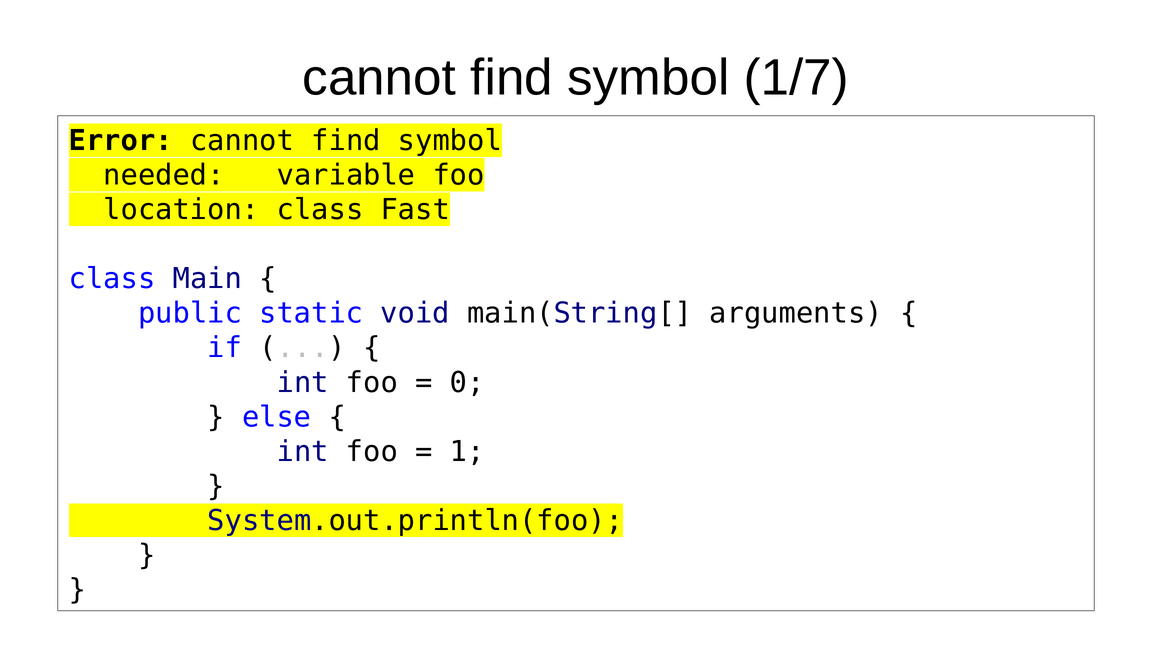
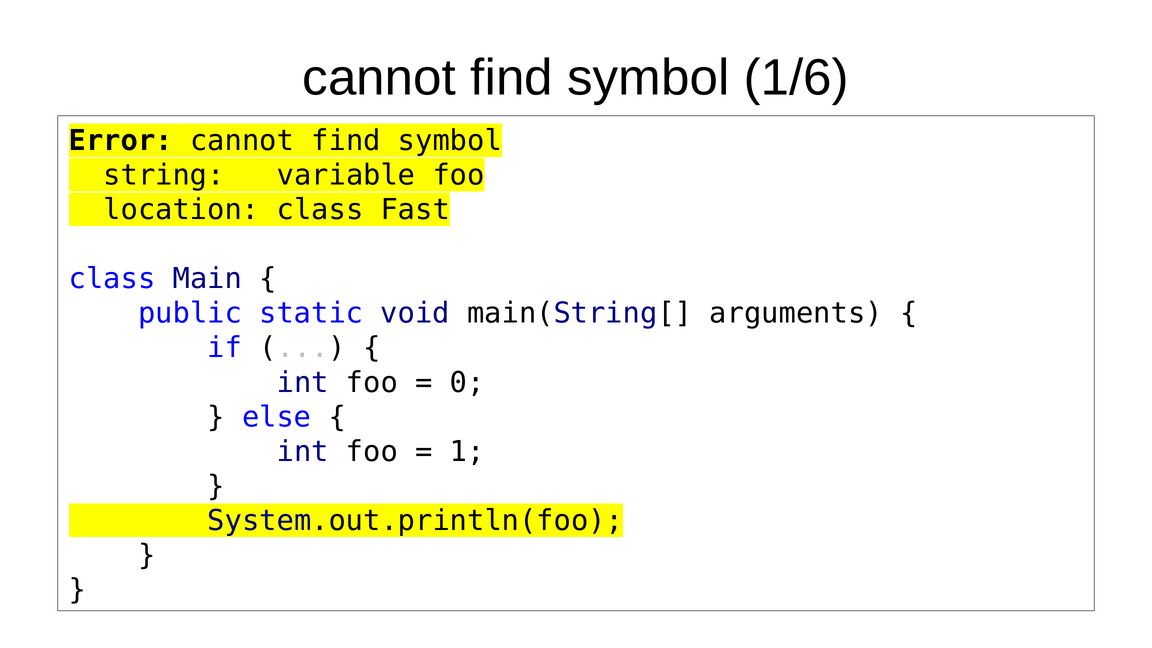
1/7: 1/7 -> 1/6
needed: needed -> string
